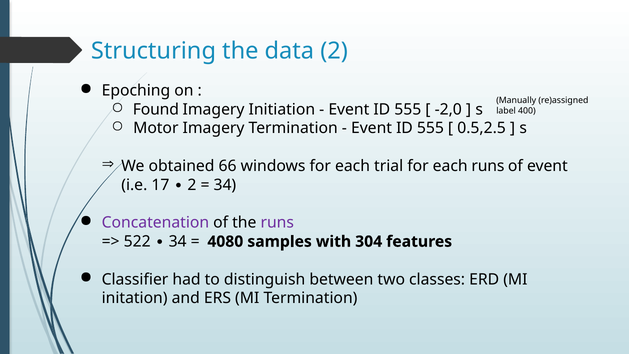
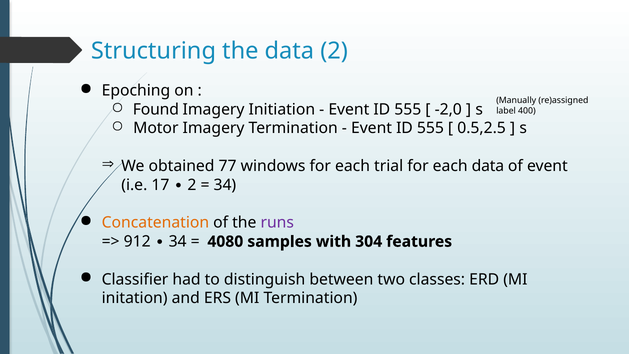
66: 66 -> 77
each runs: runs -> data
Concatenation colour: purple -> orange
522: 522 -> 912
